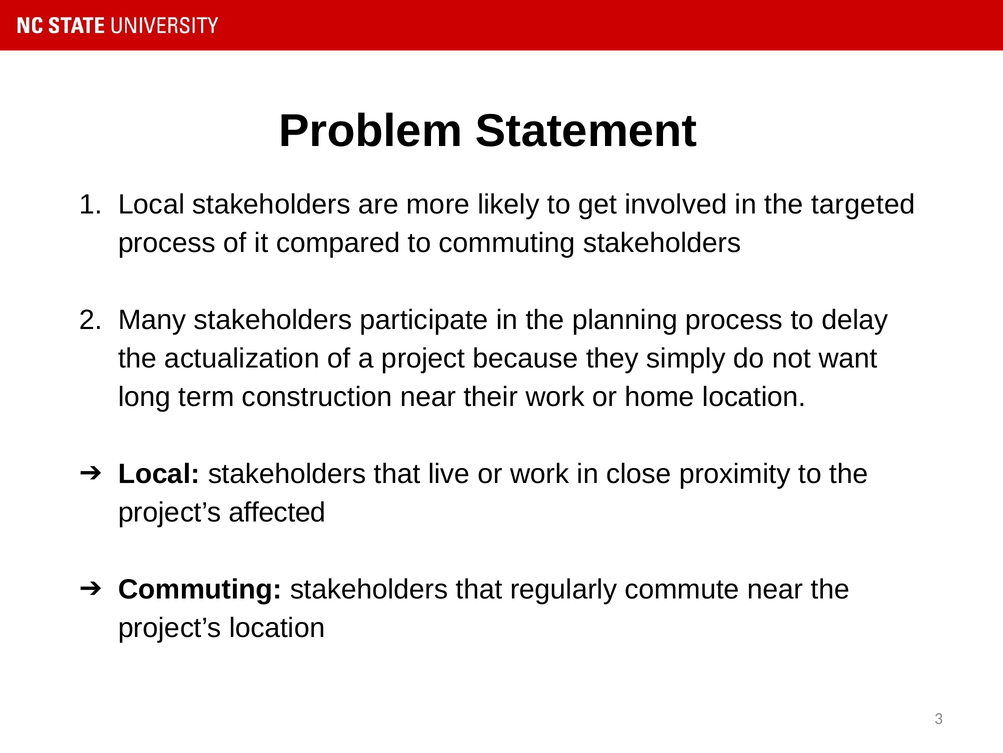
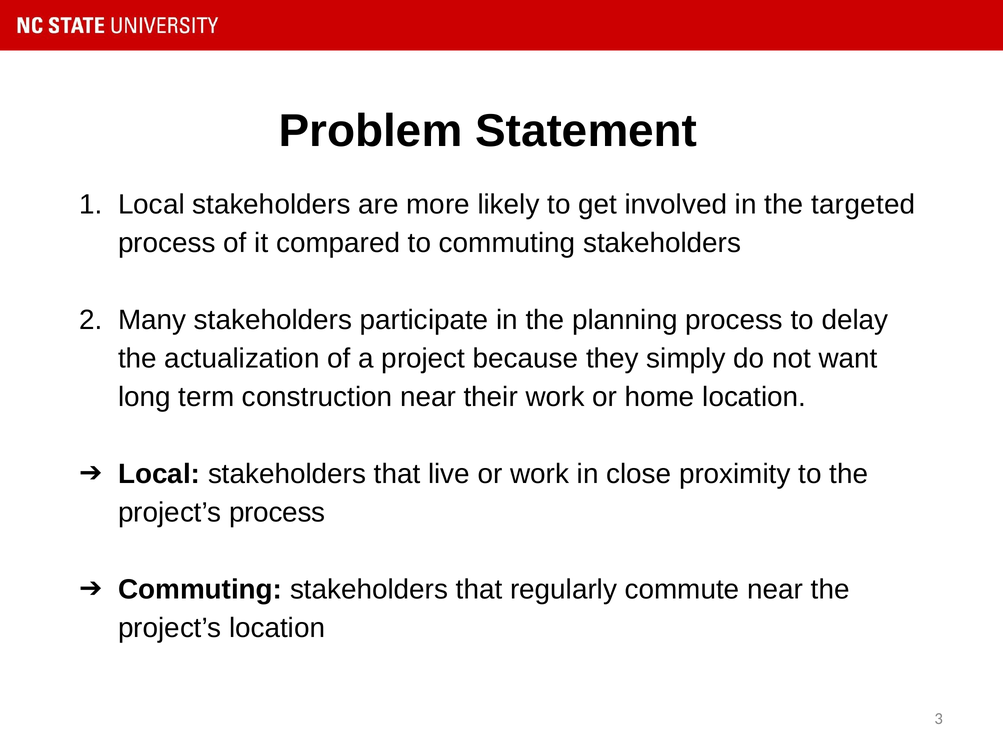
project’s affected: affected -> process
